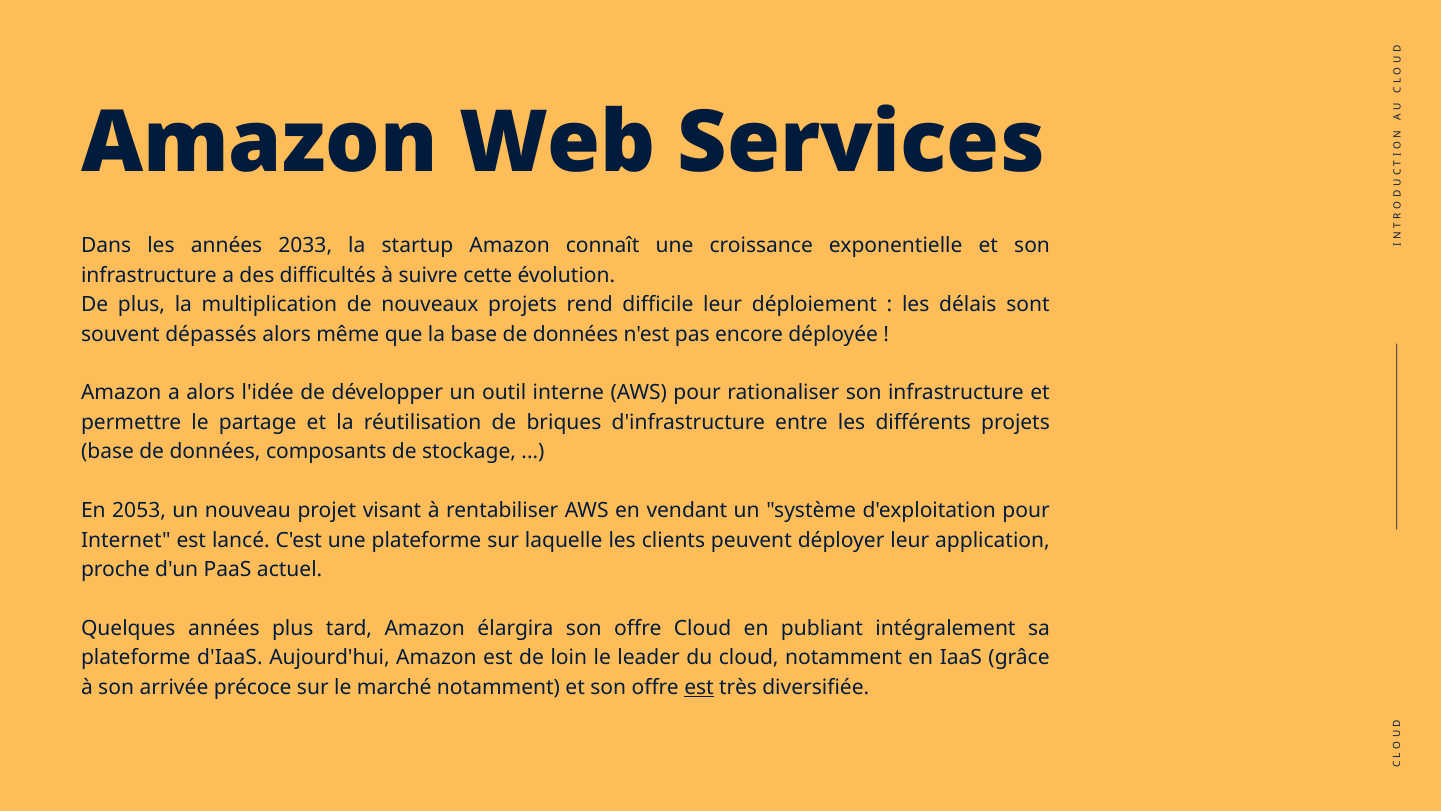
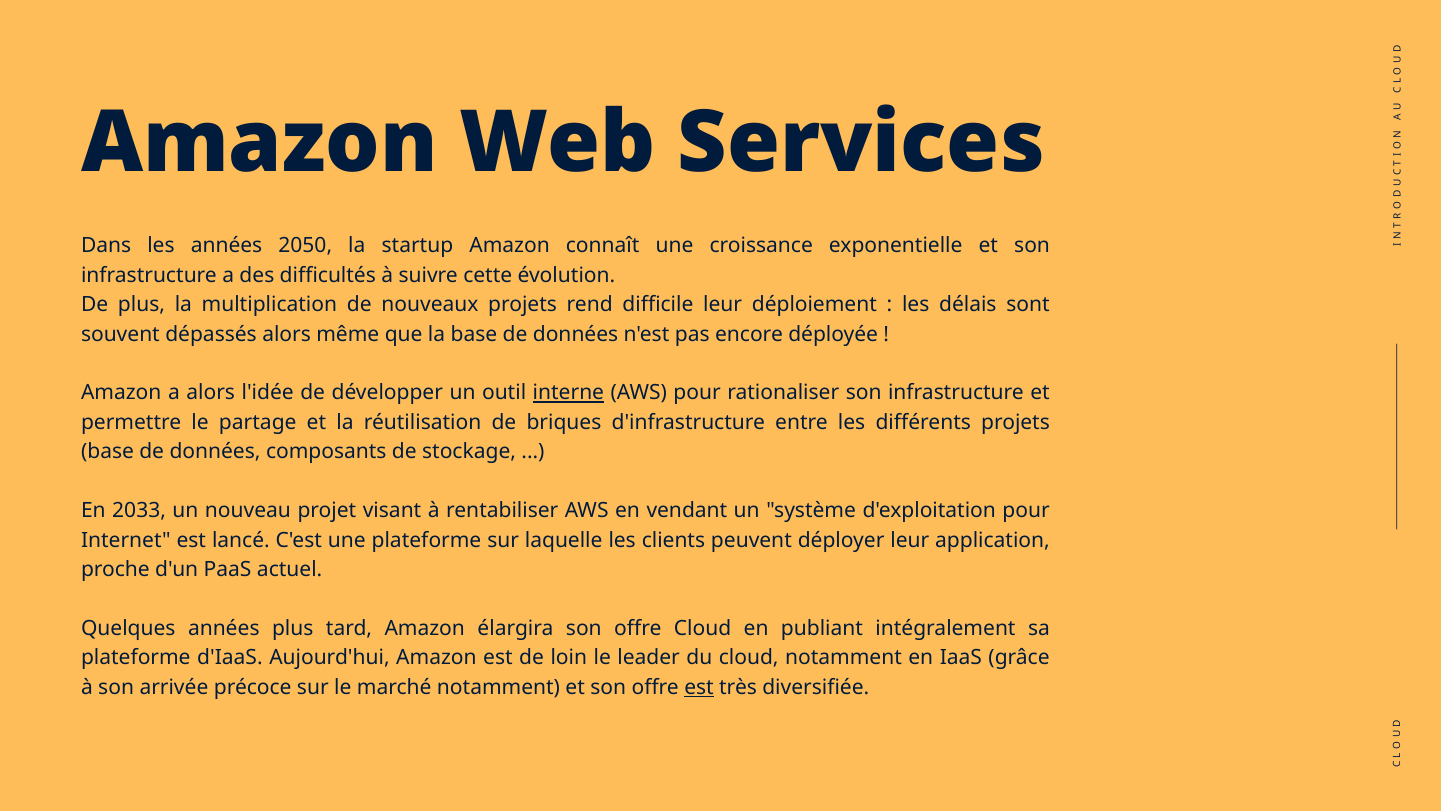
2033: 2033 -> 2050
interne underline: none -> present
2053: 2053 -> 2033
